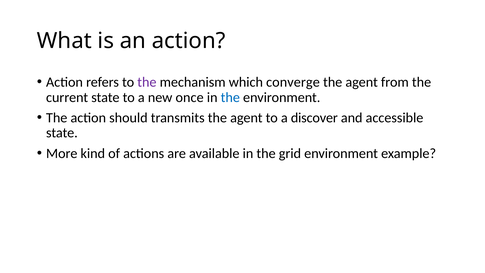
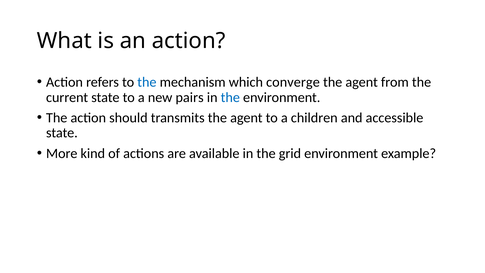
the at (147, 82) colour: purple -> blue
once: once -> pairs
discover: discover -> children
